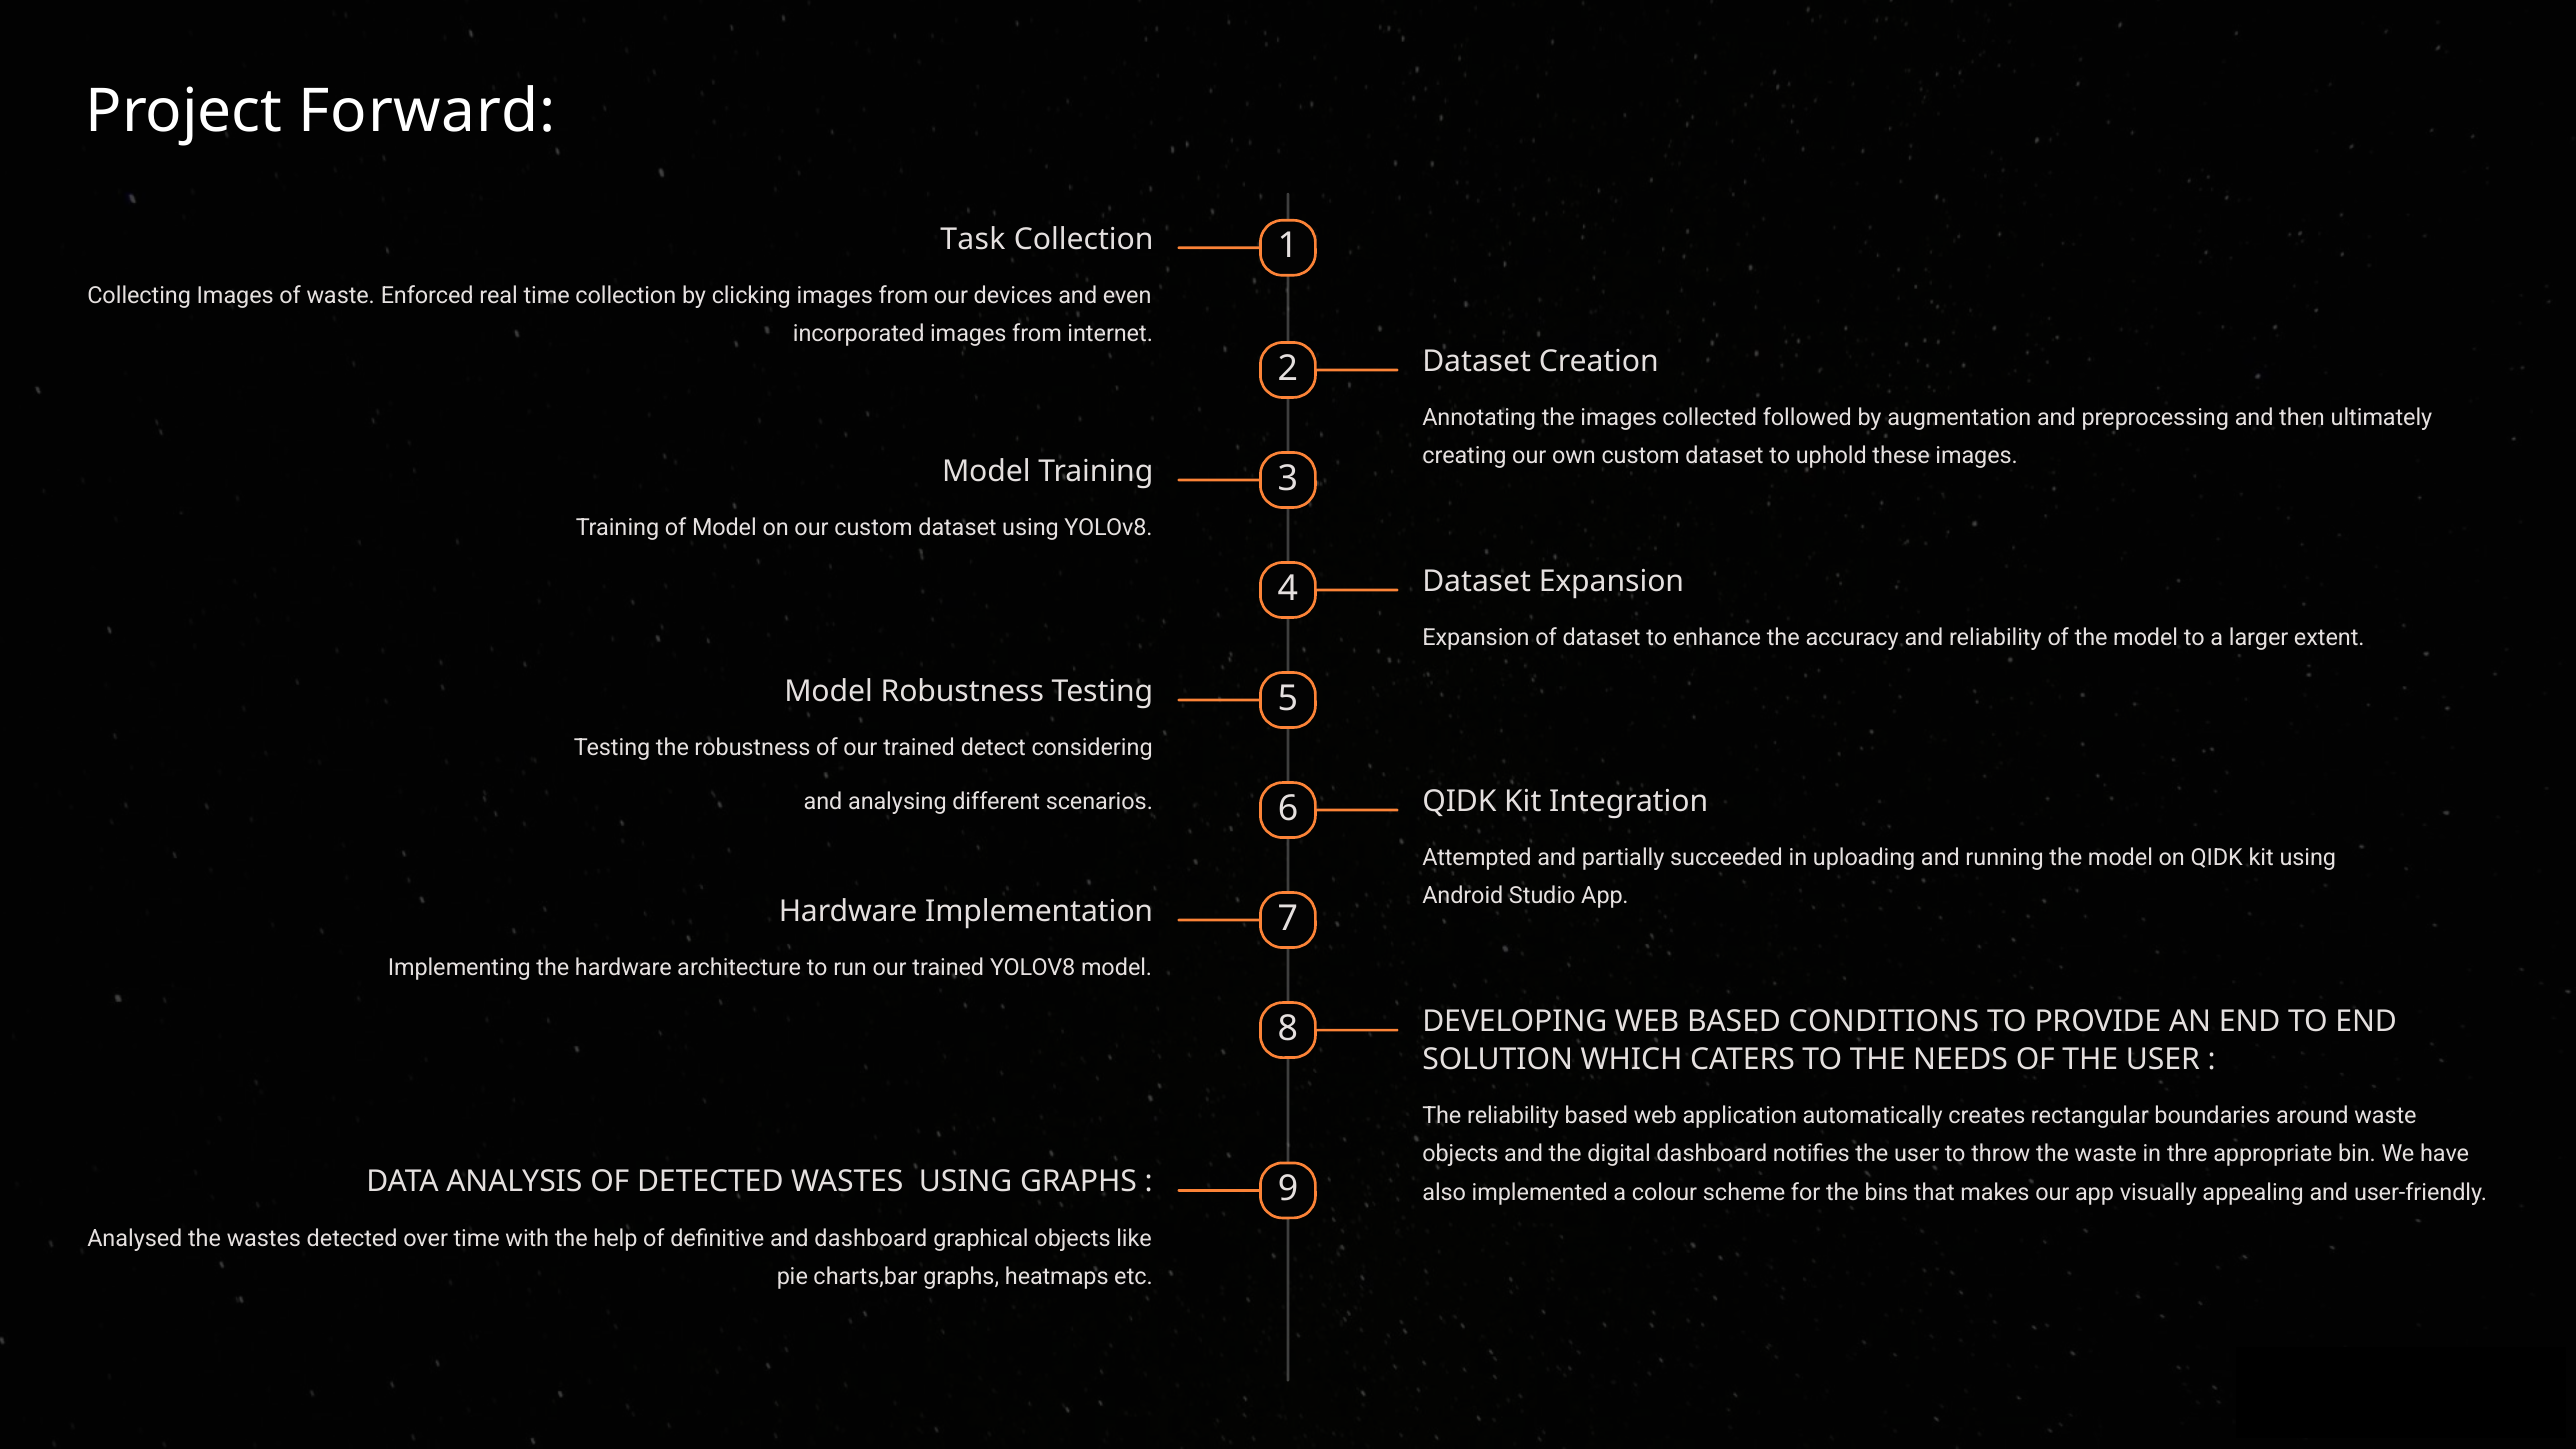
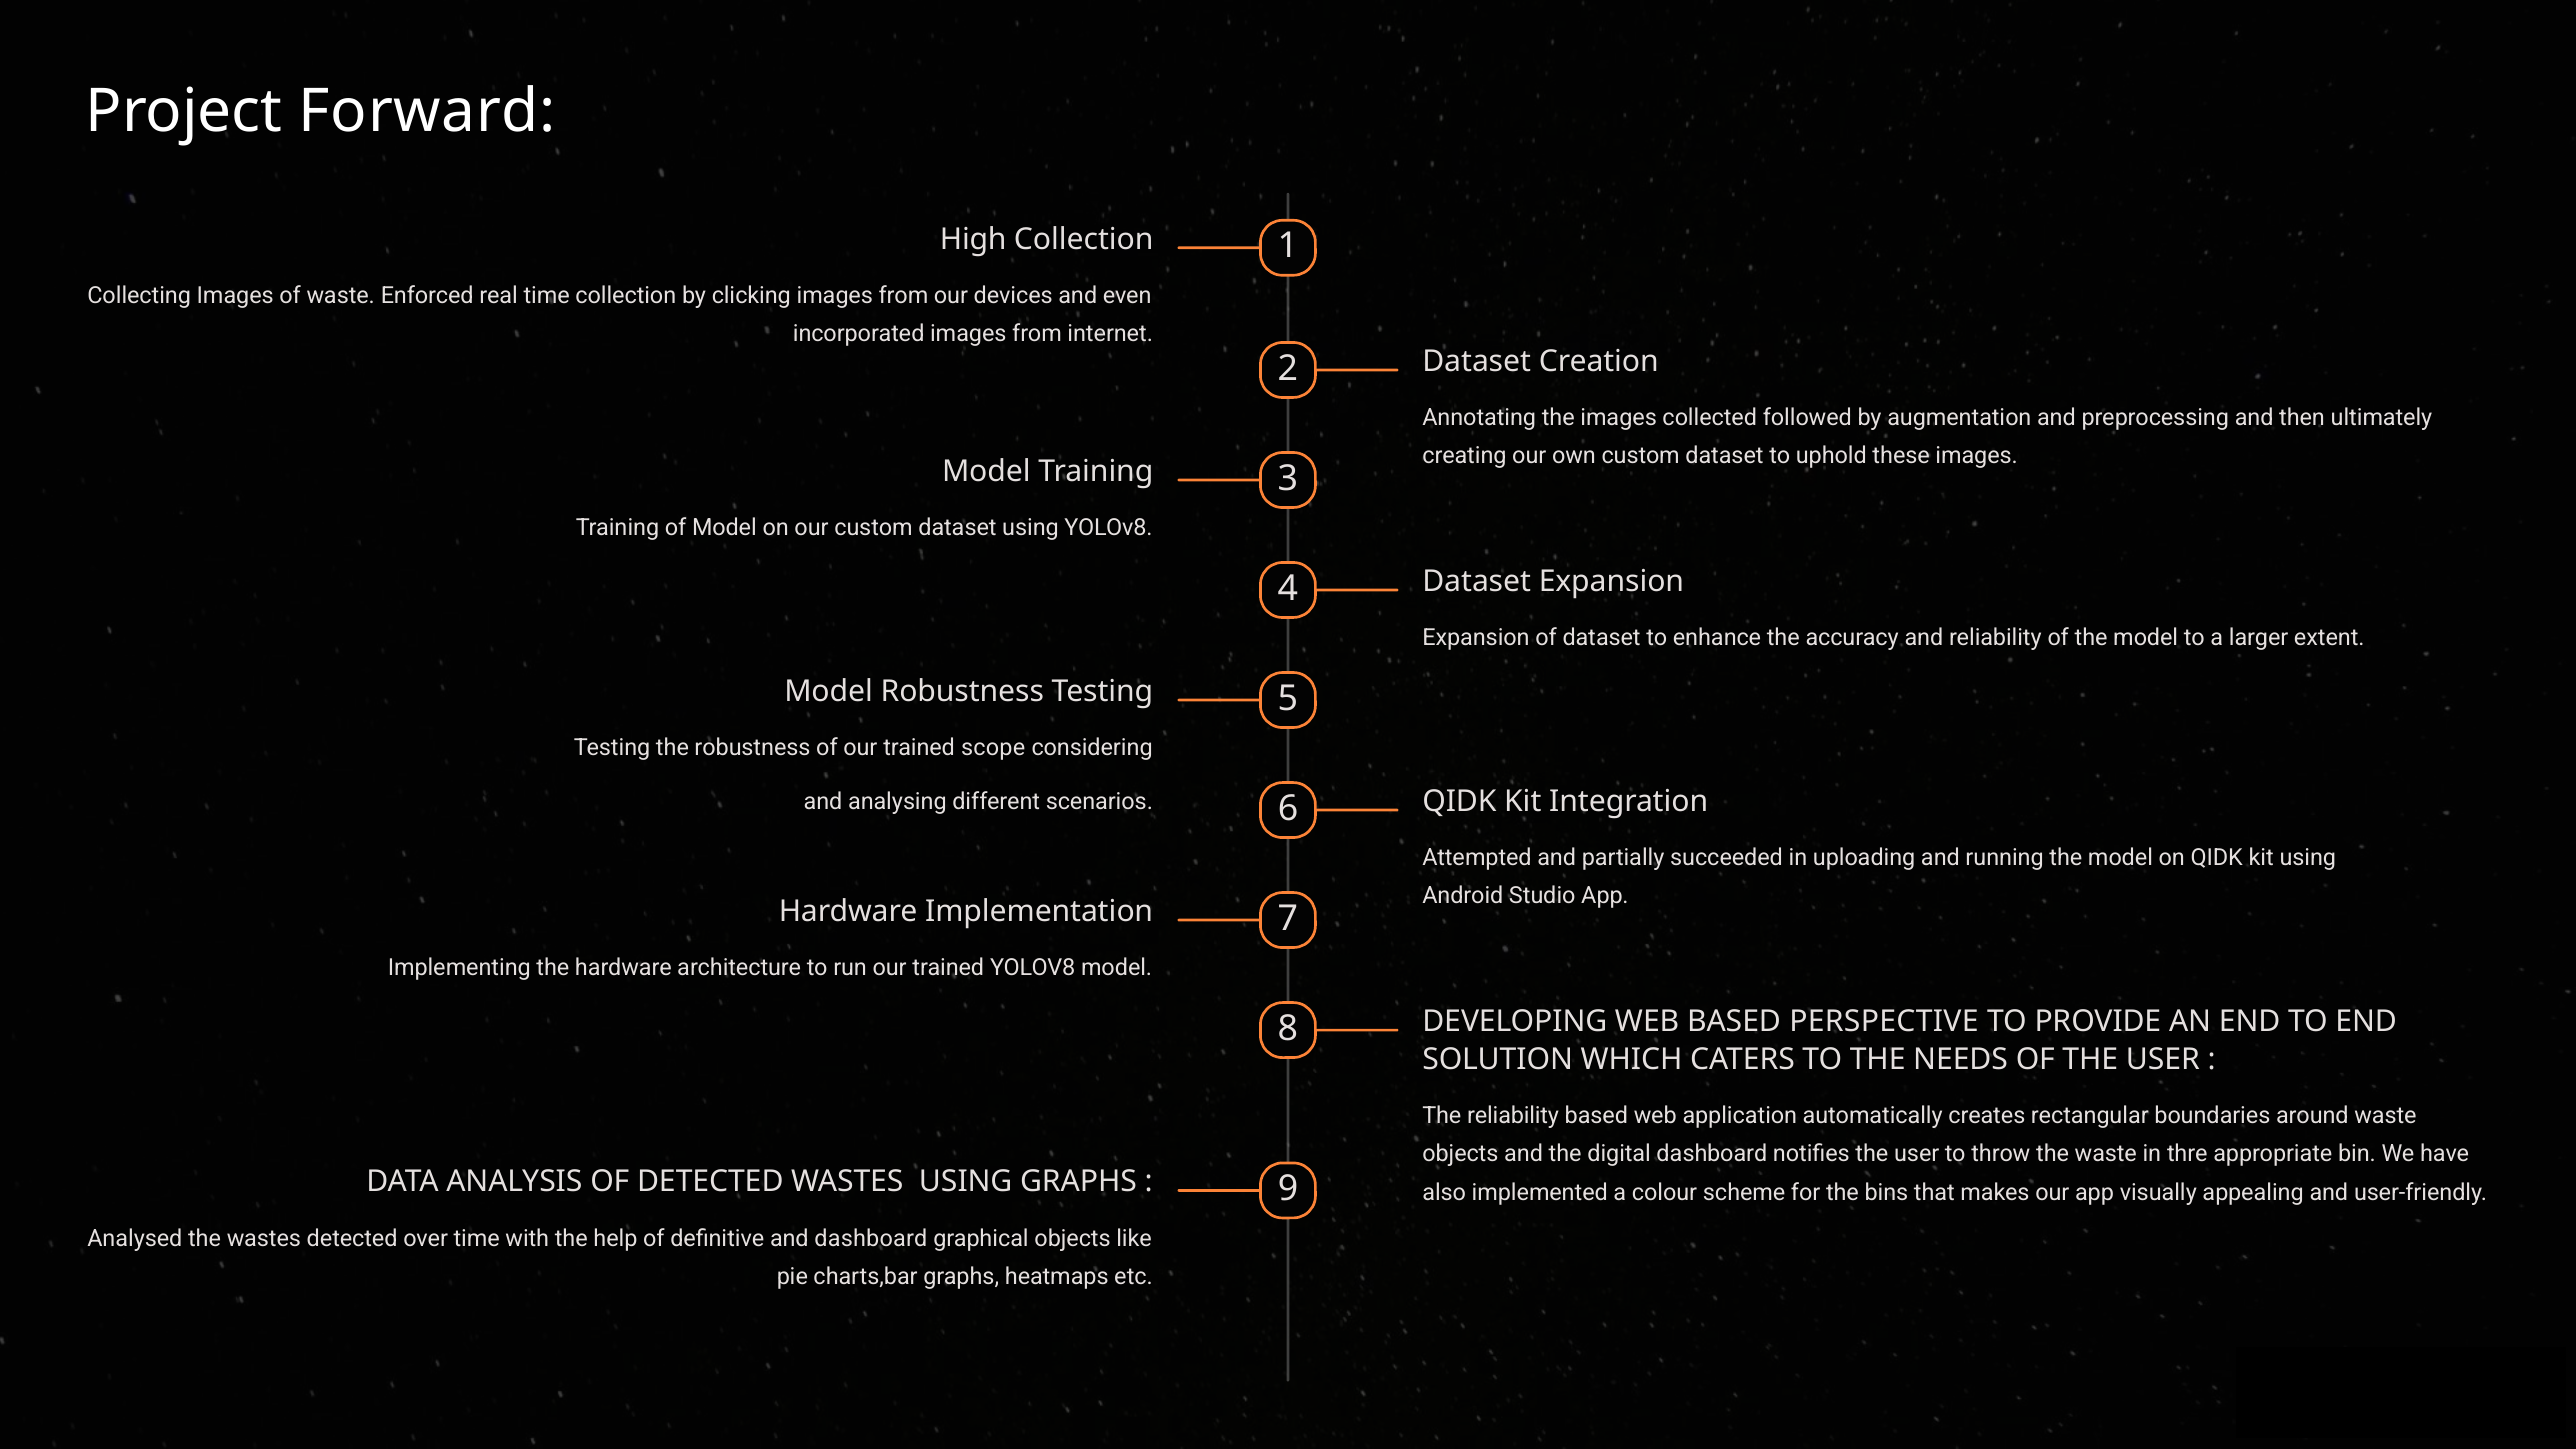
Task: Task -> High
detect: detect -> scope
CONDITIONS: CONDITIONS -> PERSPECTIVE
